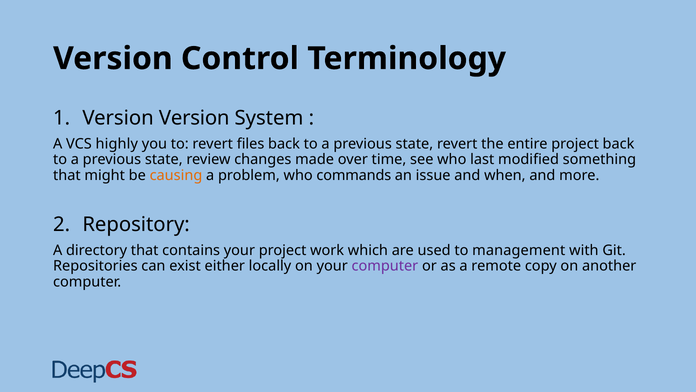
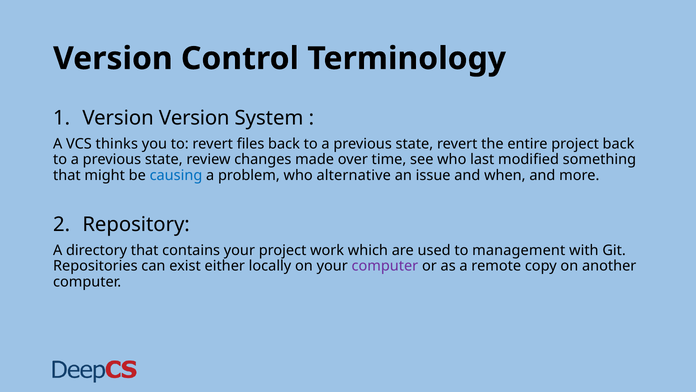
highly: highly -> thinks
causing colour: orange -> blue
commands: commands -> alternative
